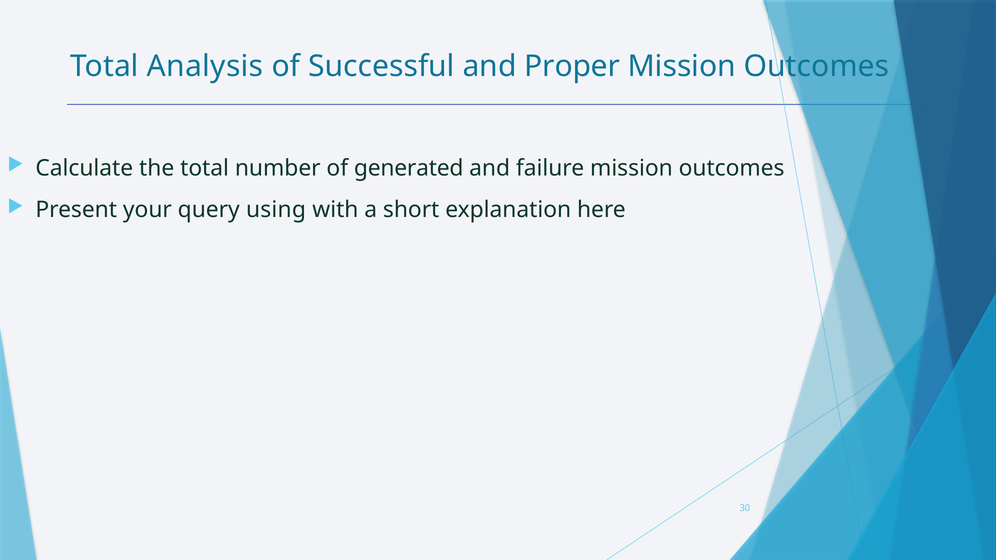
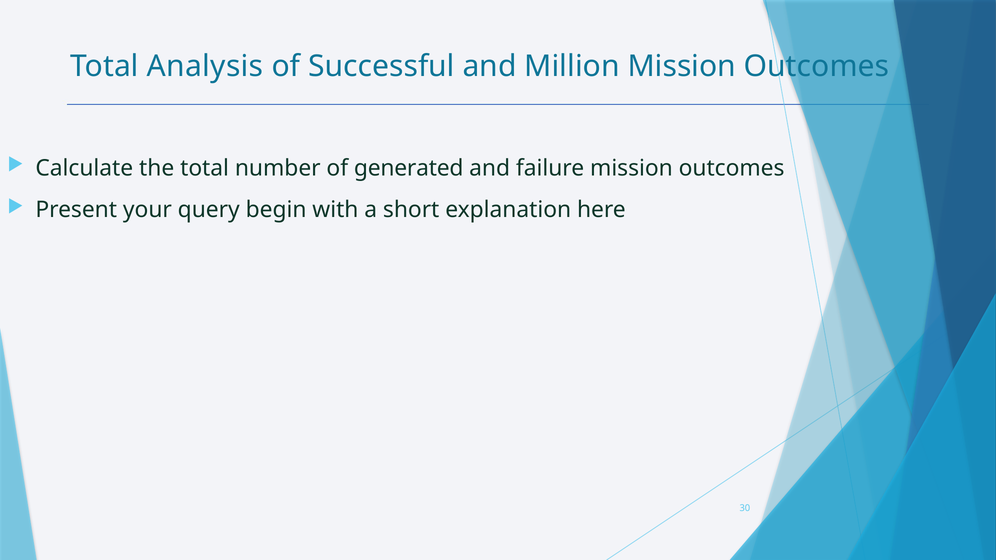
Proper: Proper -> Million
using: using -> begin
